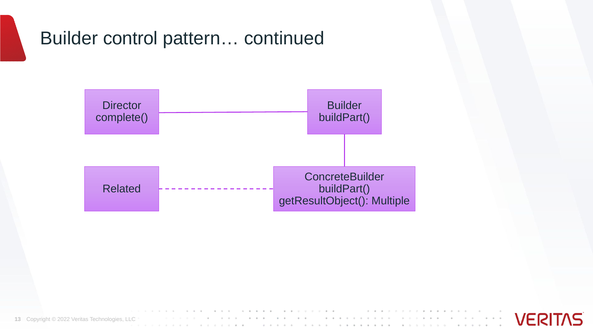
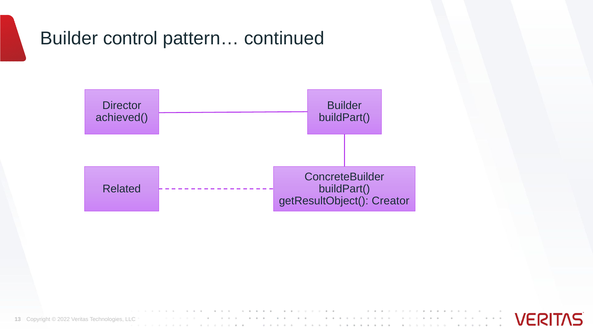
complete(: complete( -> achieved(
Multiple: Multiple -> Creator
